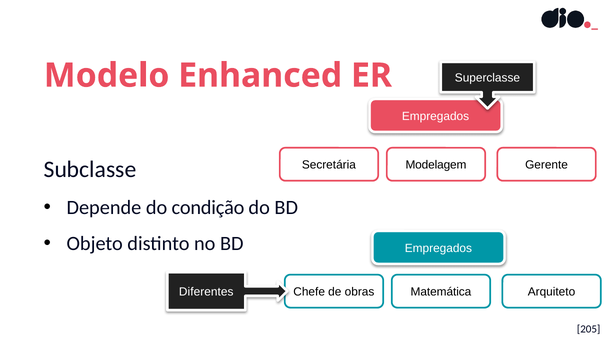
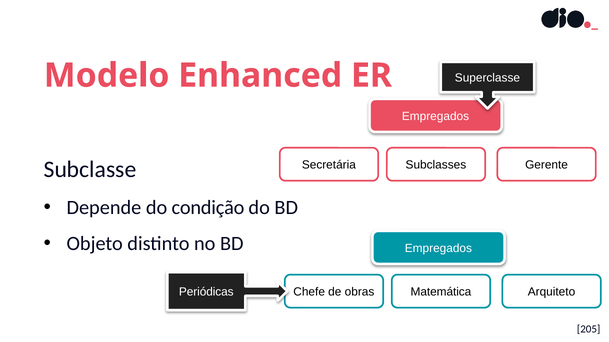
Modelagem: Modelagem -> Subclasses
Diferentes: Diferentes -> Periódicas
